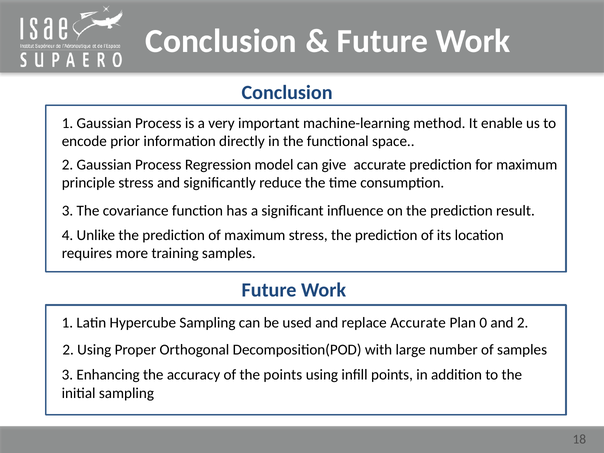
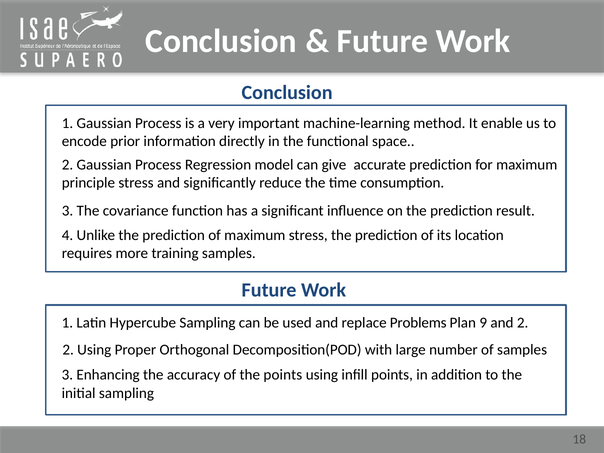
replace Accurate: Accurate -> Problems
0: 0 -> 9
